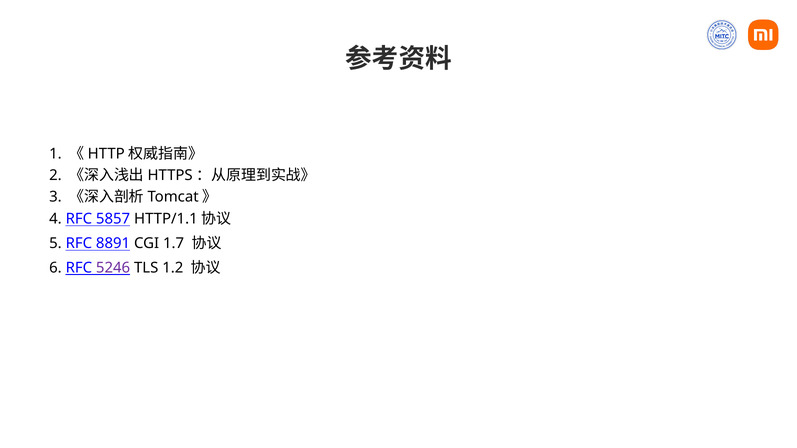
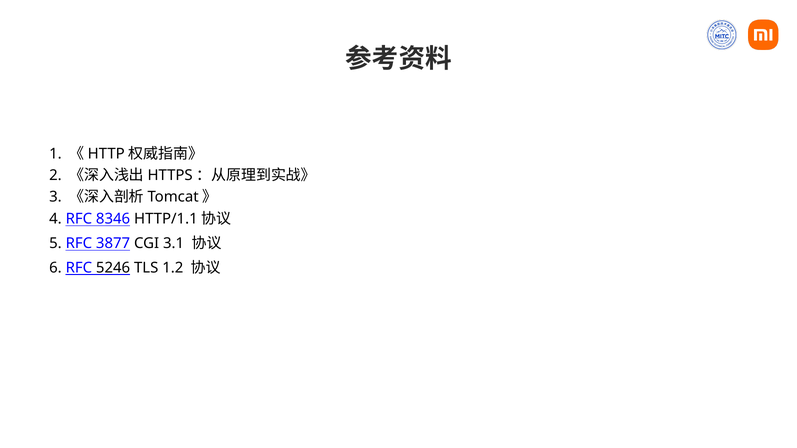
5857: 5857 -> 8346
8891: 8891 -> 3877
1.7: 1.7 -> 3.1
5246 colour: purple -> black
